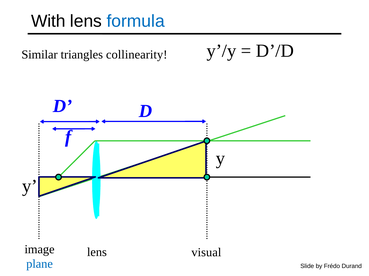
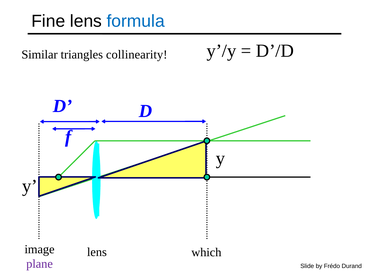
With: With -> Fine
visual: visual -> which
plane colour: blue -> purple
